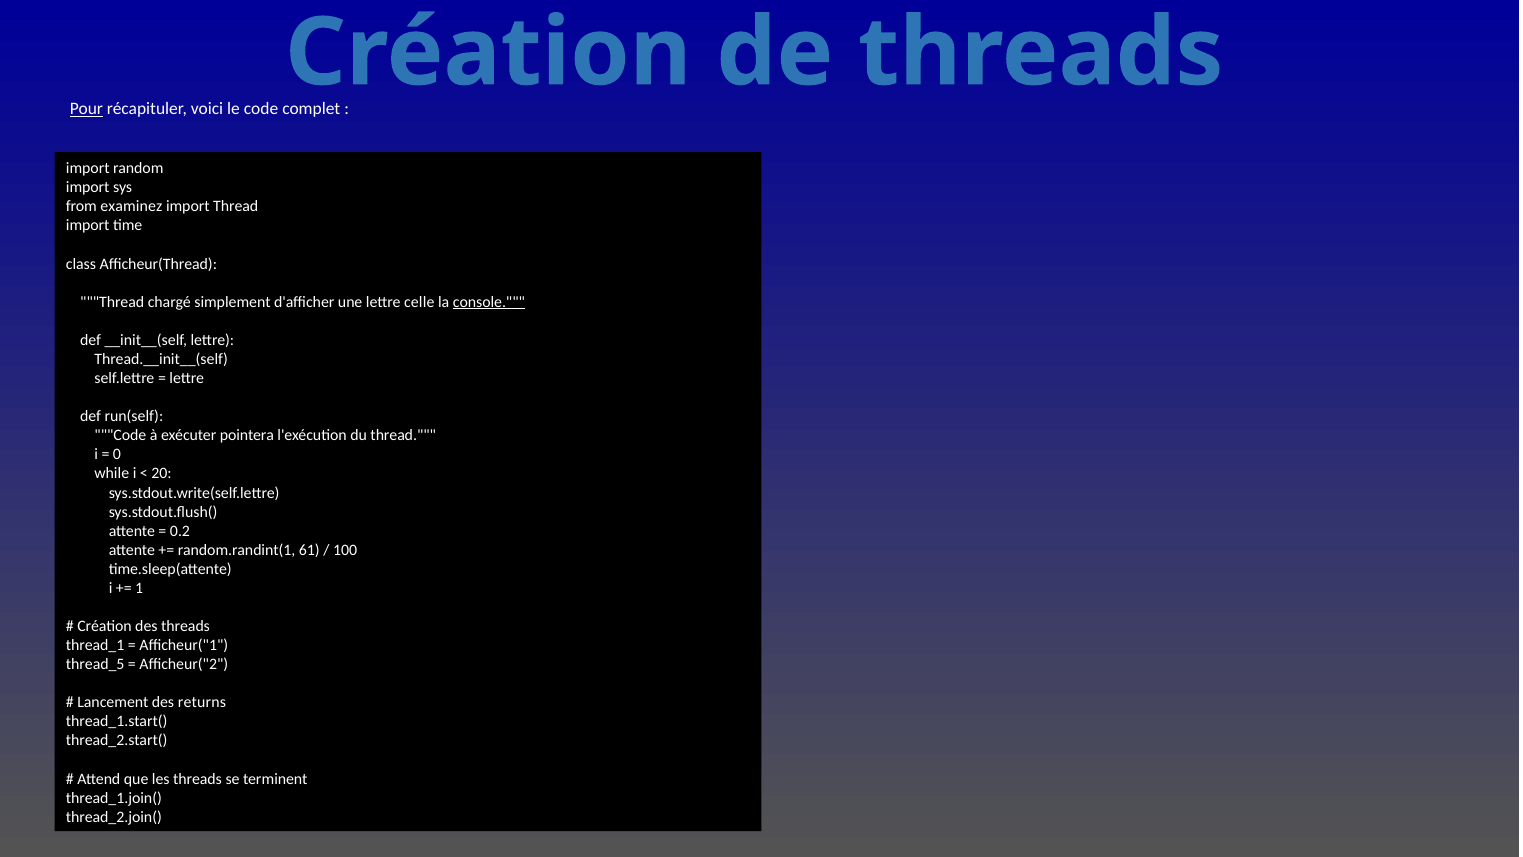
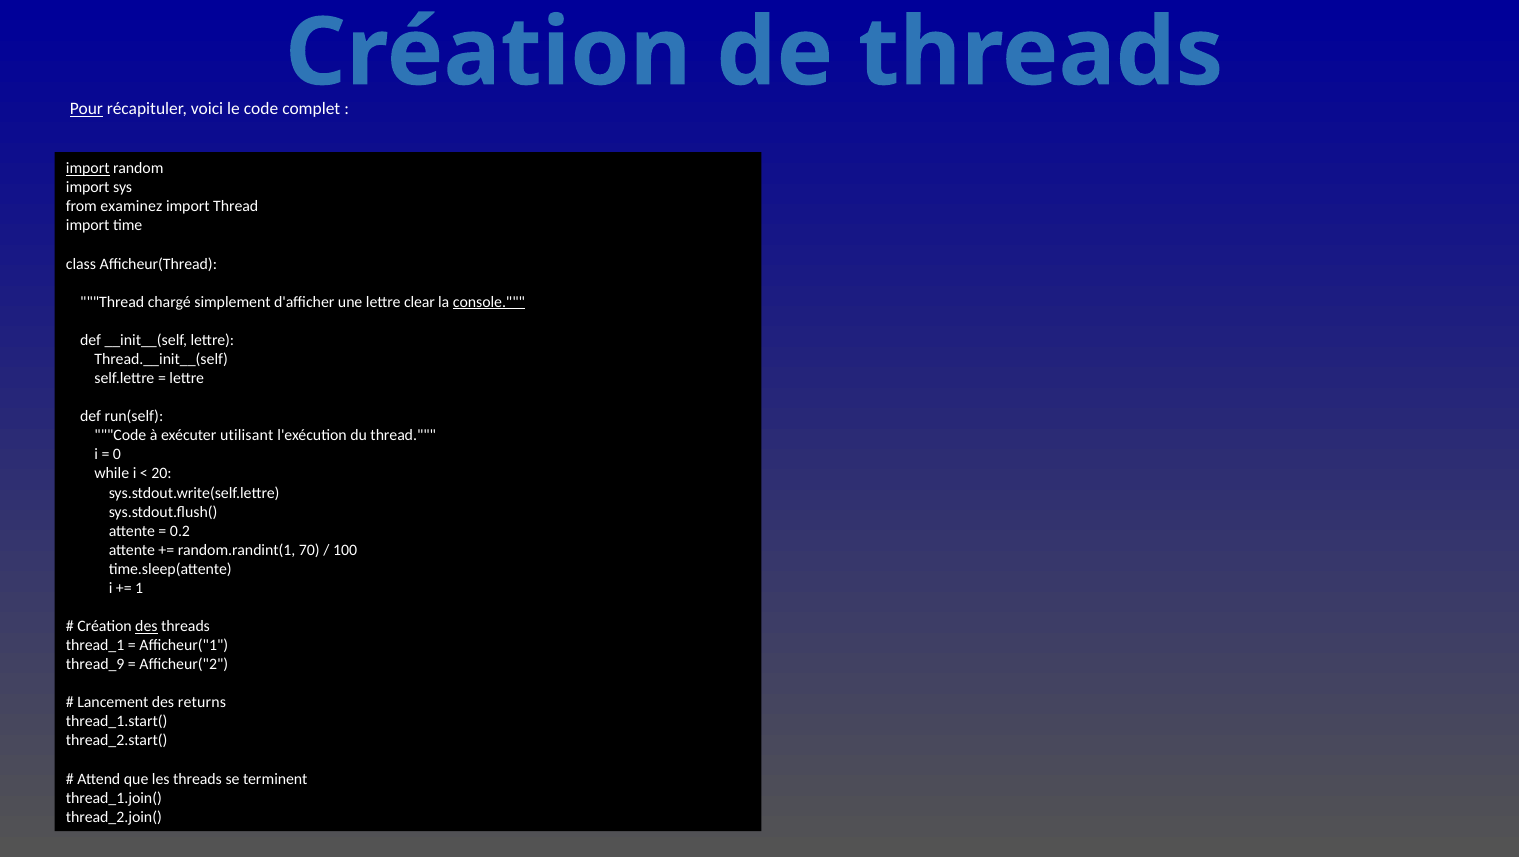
import at (88, 168) underline: none -> present
celle: celle -> clear
pointera: pointera -> utilisant
61: 61 -> 70
des at (146, 626) underline: none -> present
thread_5: thread_5 -> thread_9
